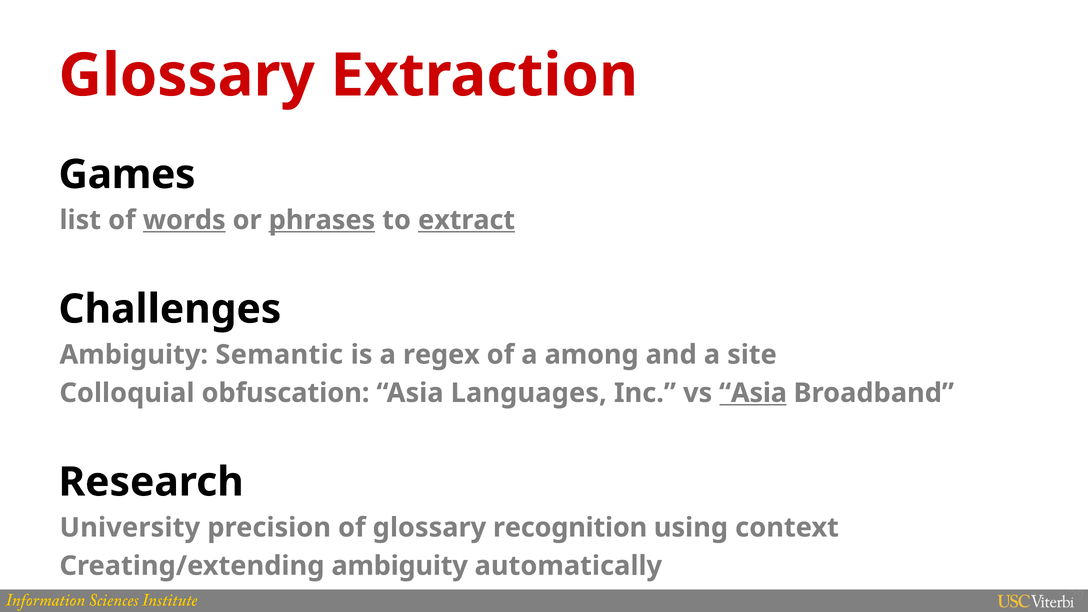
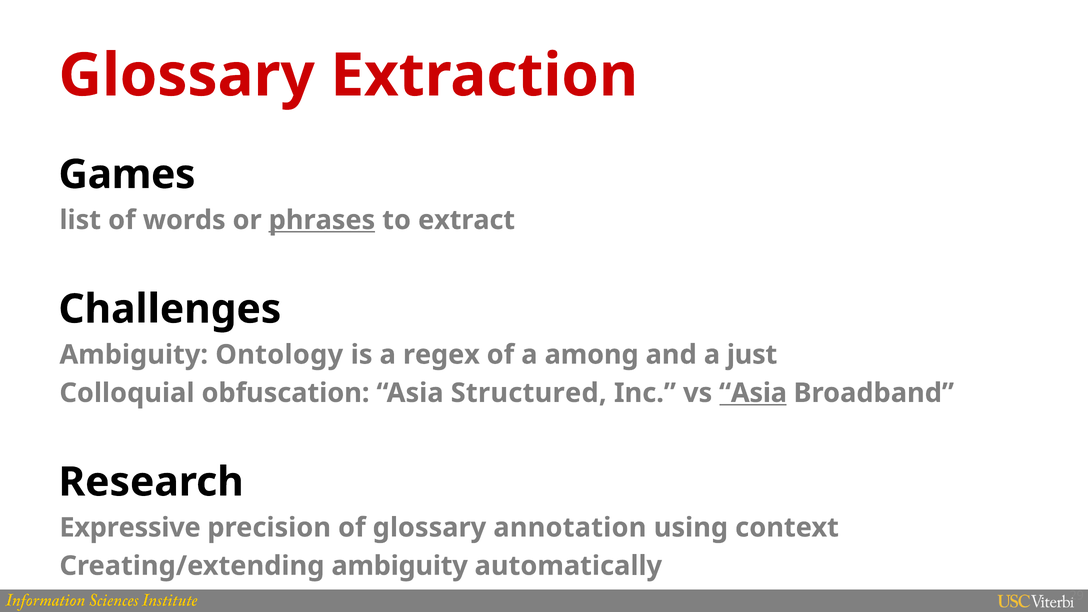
words underline: present -> none
extract underline: present -> none
Semantic: Semantic -> Ontology
site: site -> just
Languages: Languages -> Structured
University: University -> Expressive
recognition: recognition -> annotation
